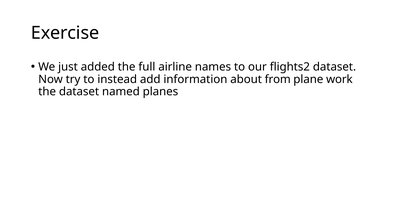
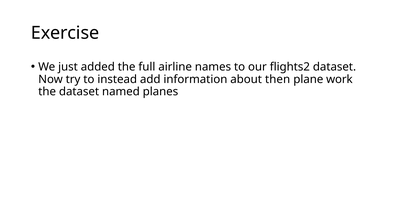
from: from -> then
